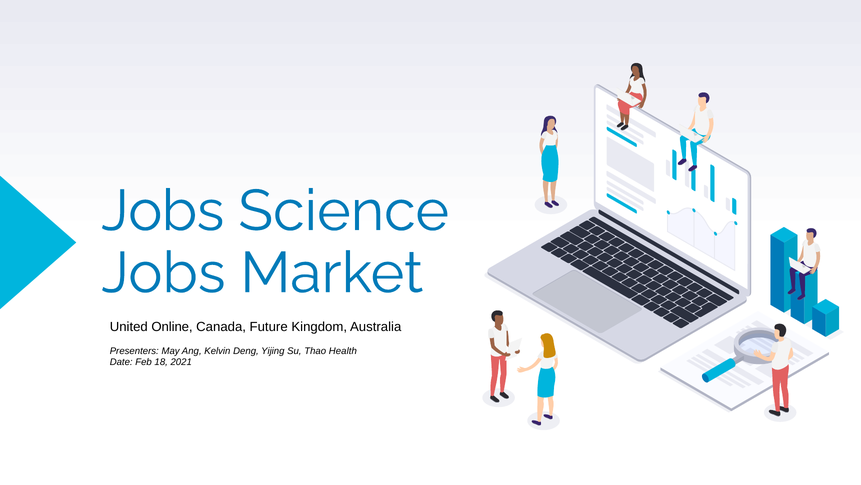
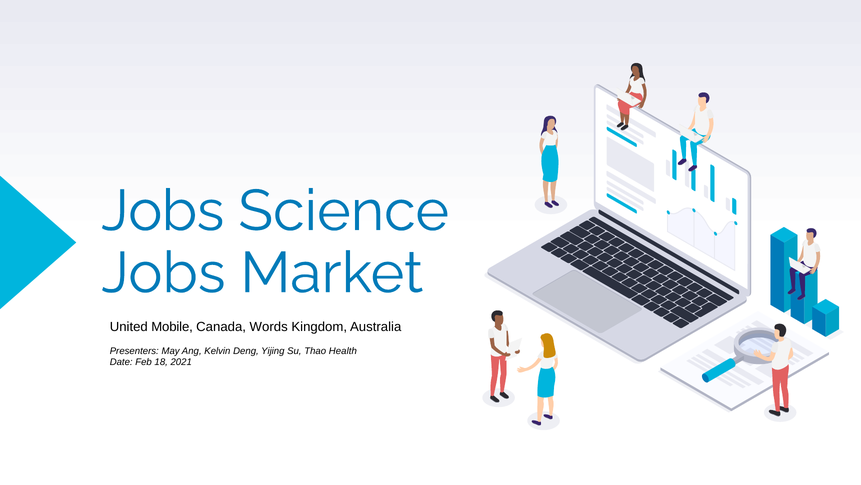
Online: Online -> Mobile
Future: Future -> Words
